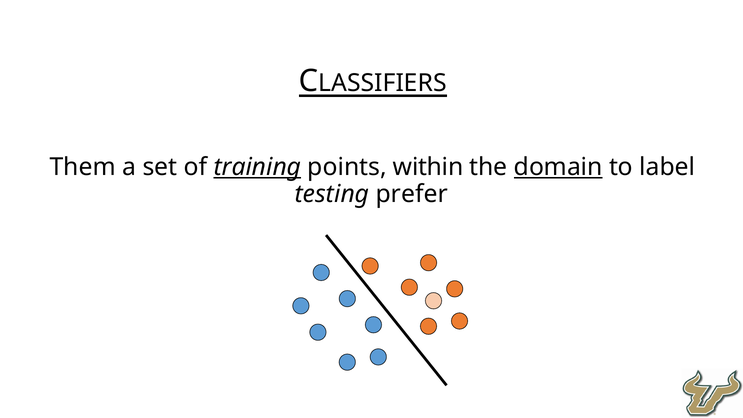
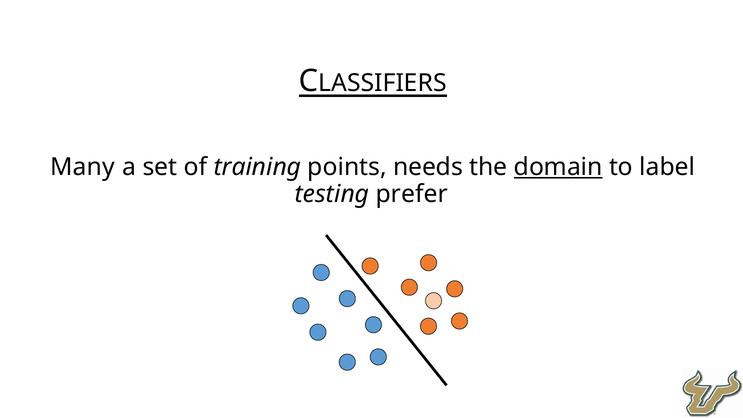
Them: Them -> Many
training underline: present -> none
within: within -> needs
